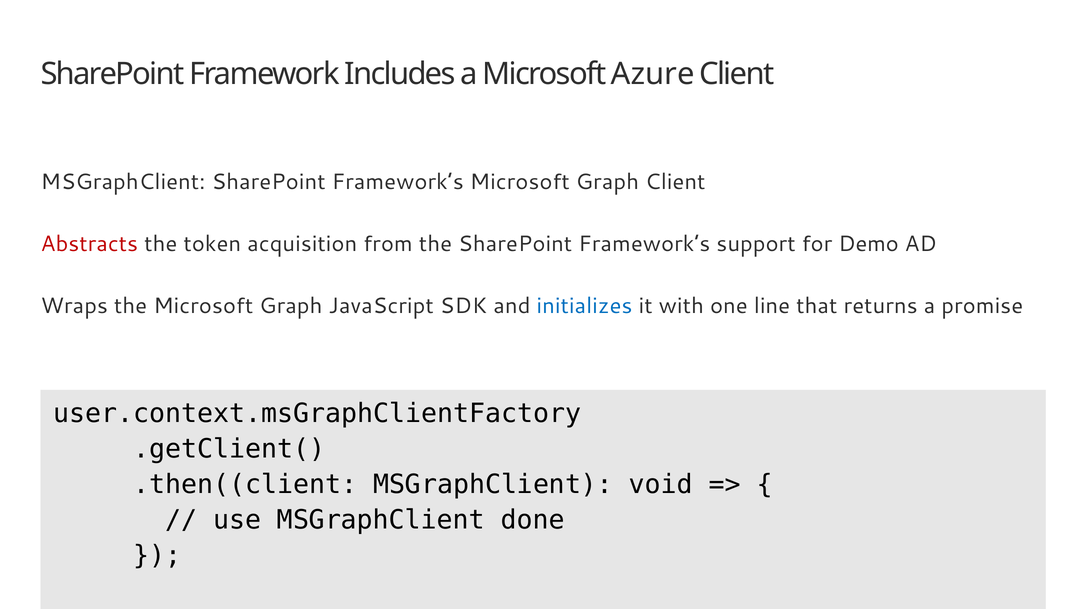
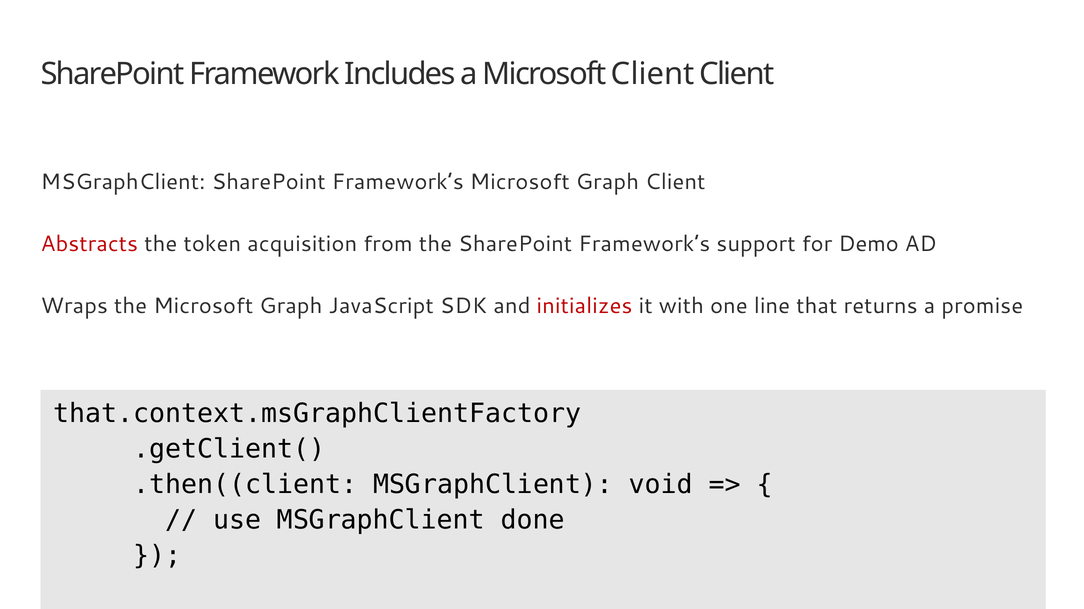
Microsoft Azure: Azure -> Client
initializes colour: blue -> red
user.context.msGraphClientFactory: user.context.msGraphClientFactory -> that.context.msGraphClientFactory
